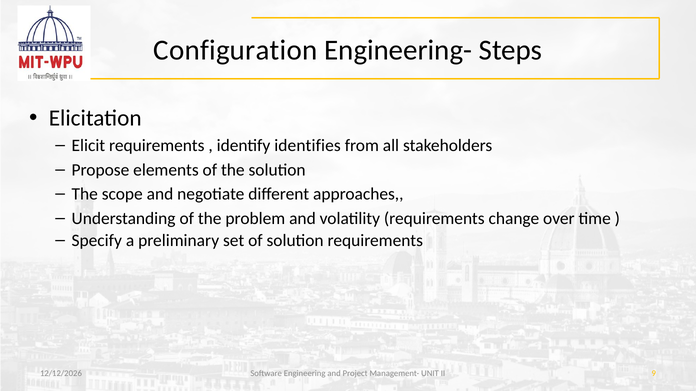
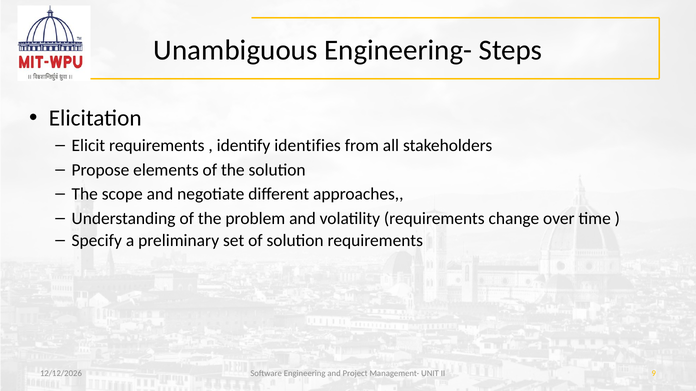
Configuration: Configuration -> Unambiguous
